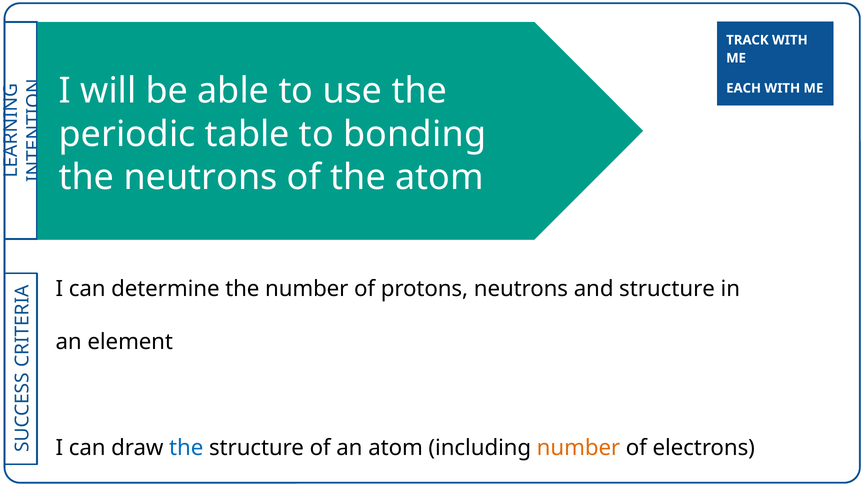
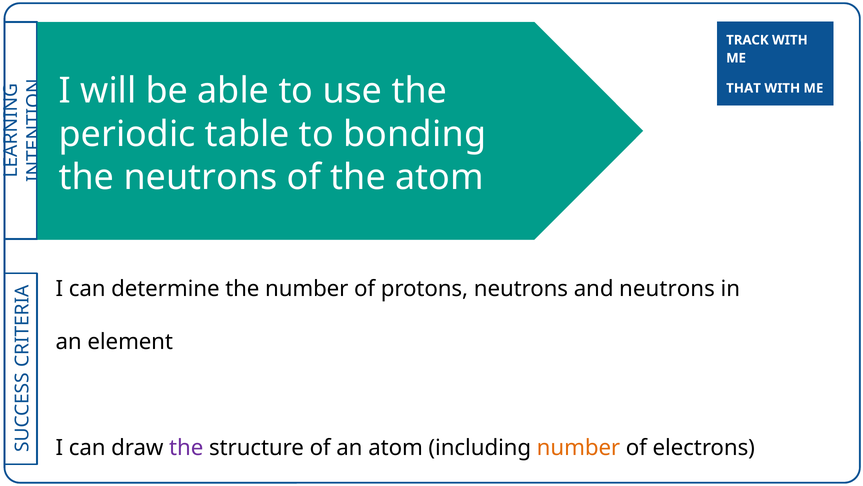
EACH: EACH -> THAT
and structure: structure -> neutrons
the at (186, 447) colour: blue -> purple
